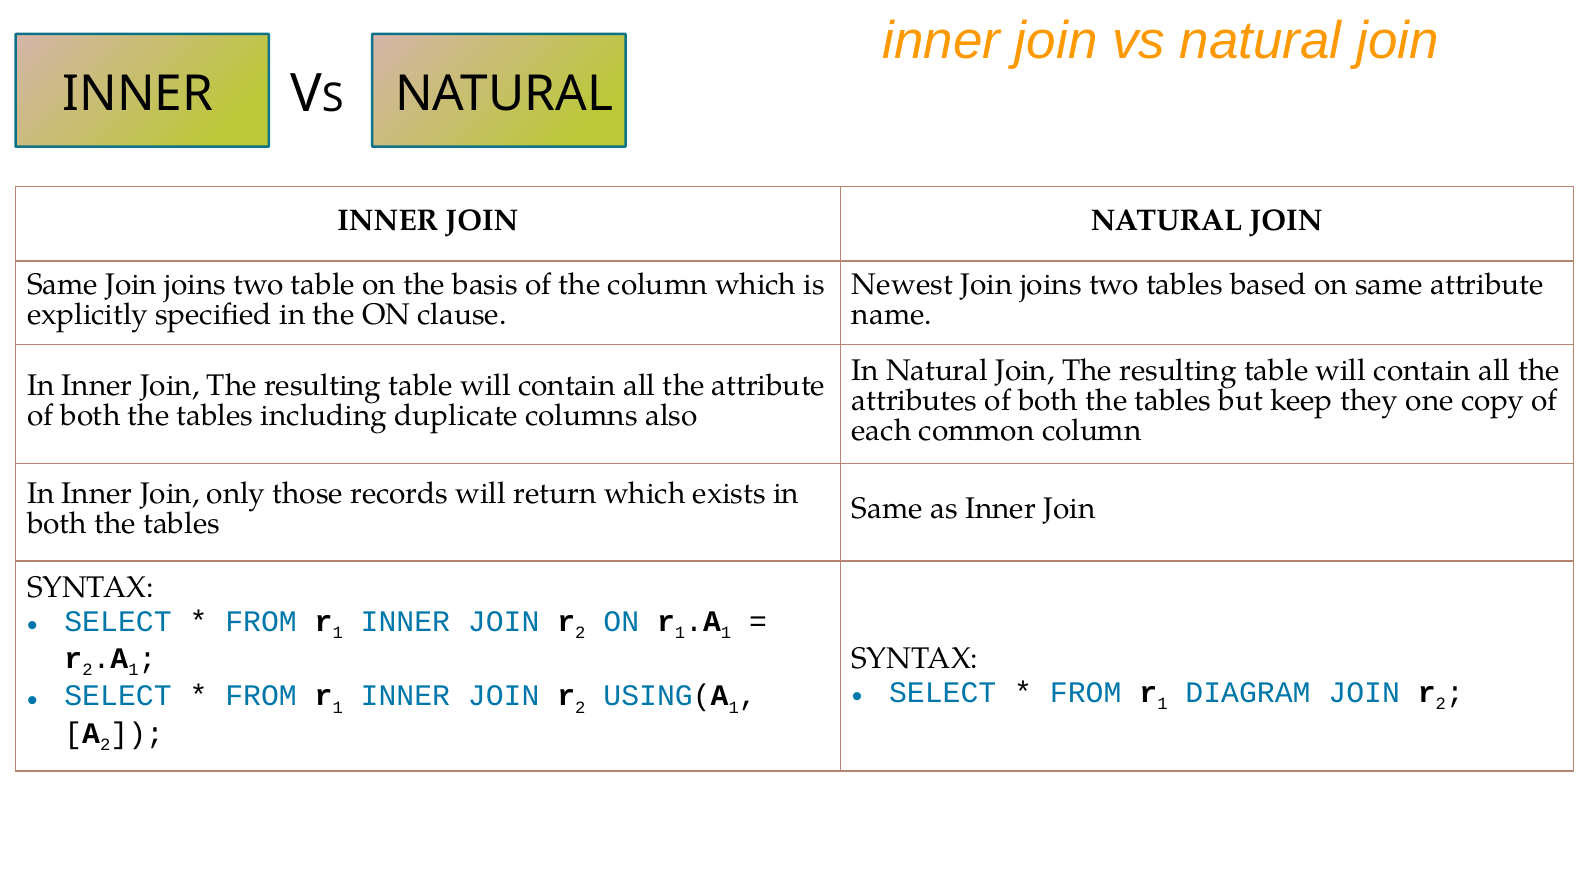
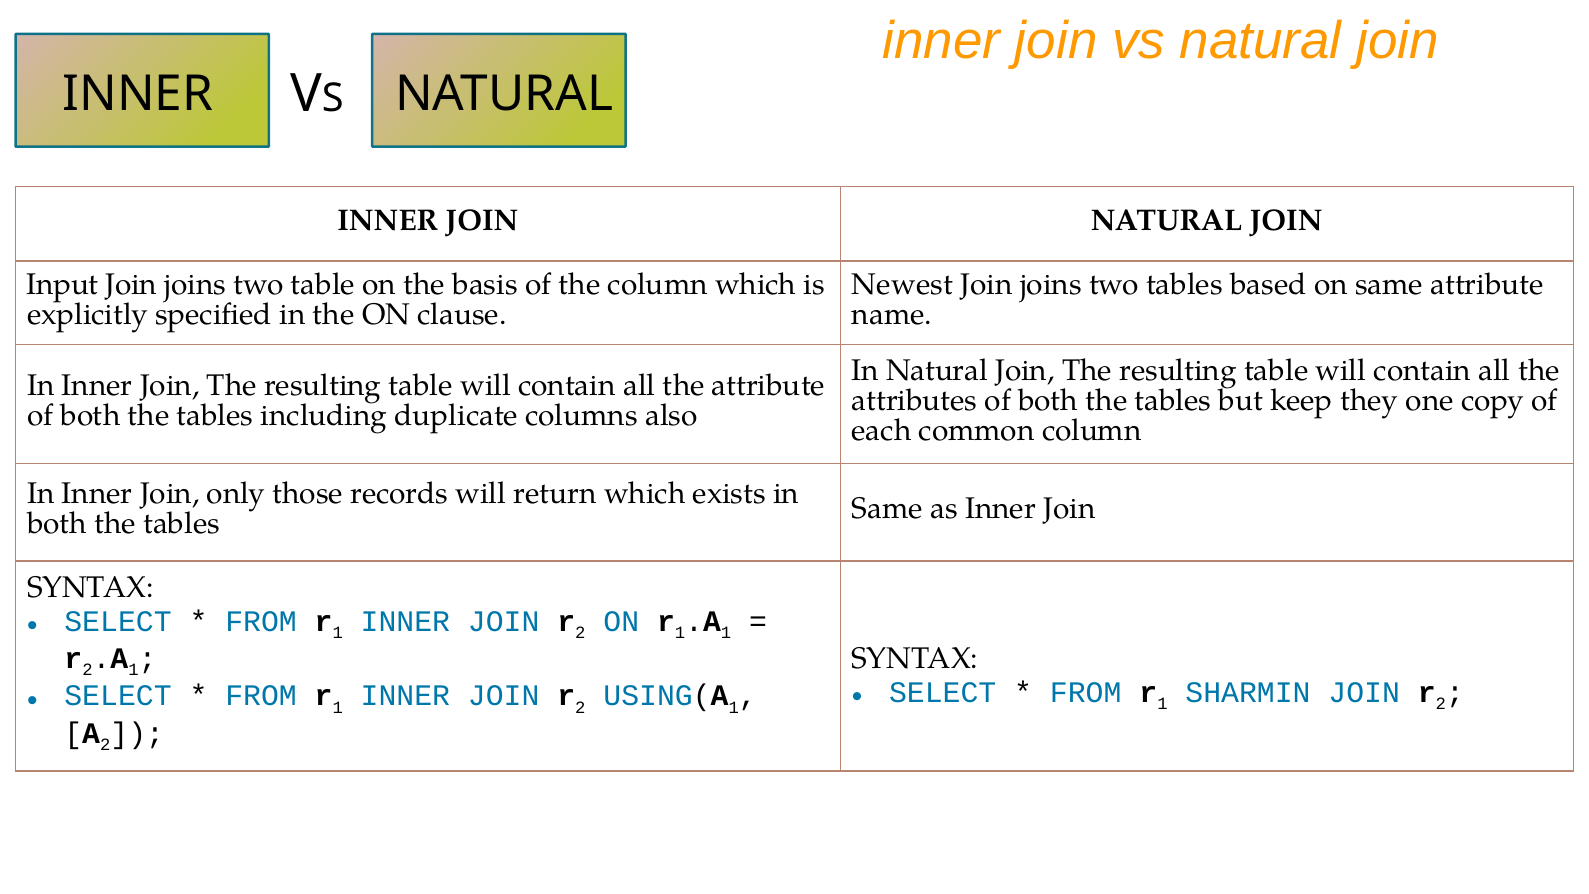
Same at (63, 284): Same -> Input
DIAGRAM: DIAGRAM -> SHARMIN
